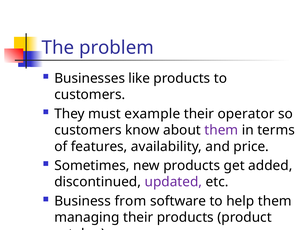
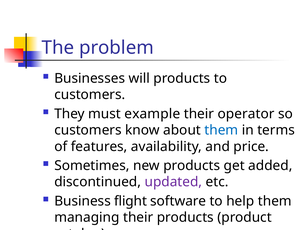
like: like -> will
them at (221, 130) colour: purple -> blue
from: from -> flight
